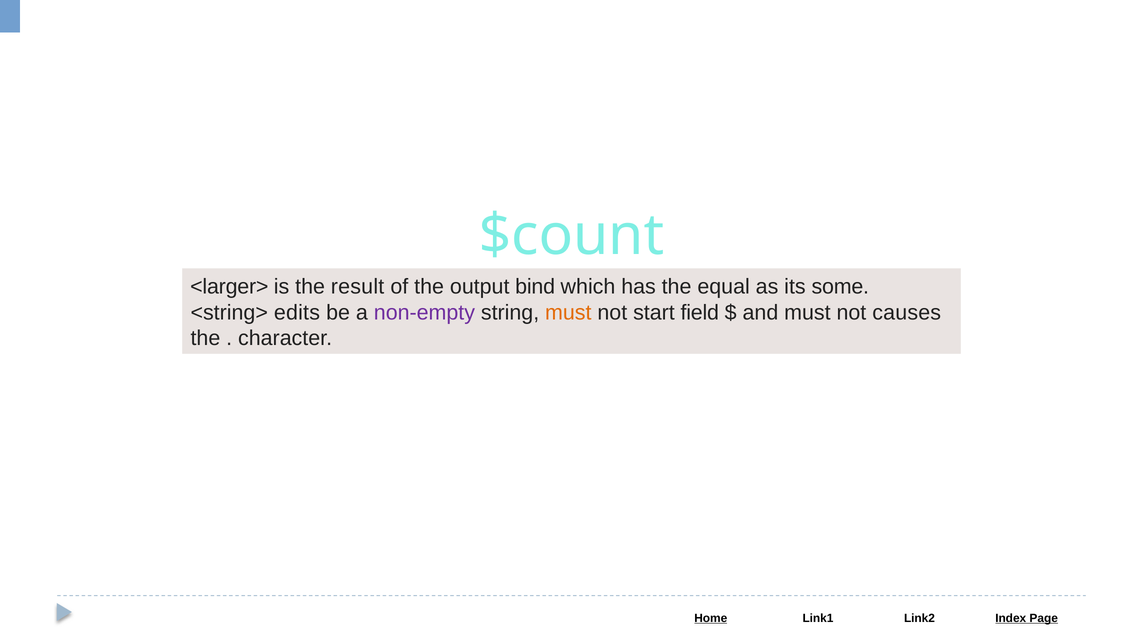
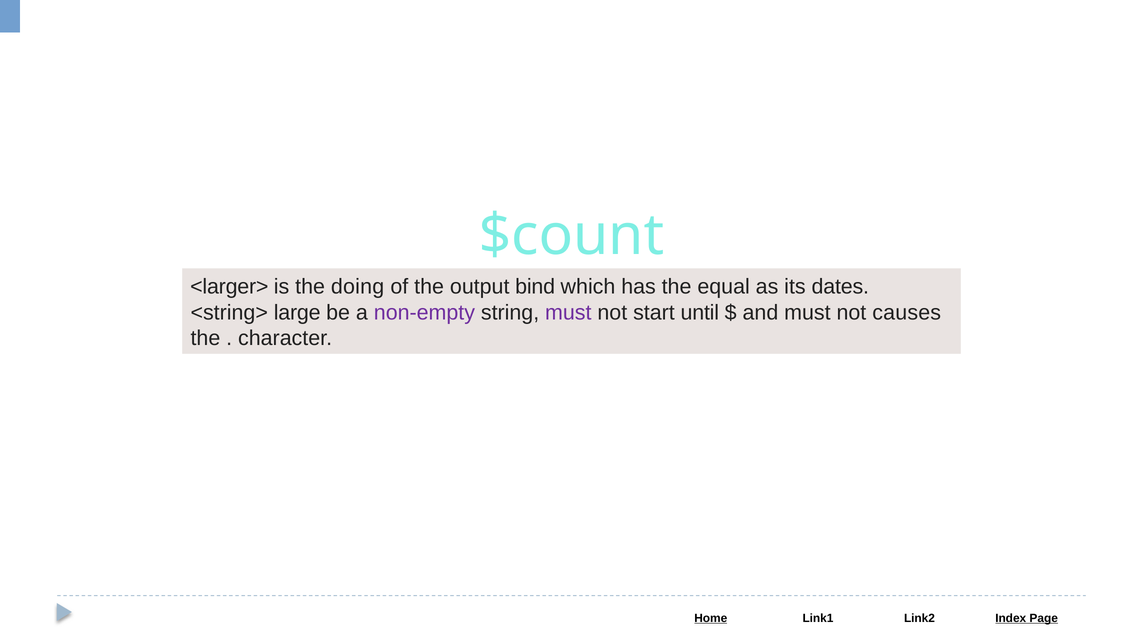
result: result -> doing
some: some -> dates
edits: edits -> large
must at (568, 313) colour: orange -> purple
field: field -> until
